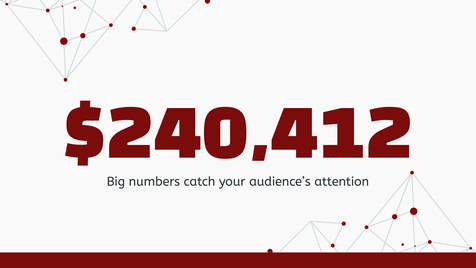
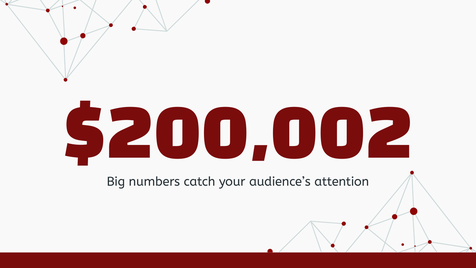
$240,412: $240,412 -> $200,002
